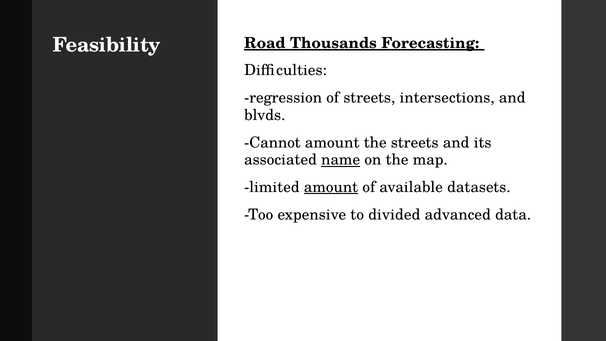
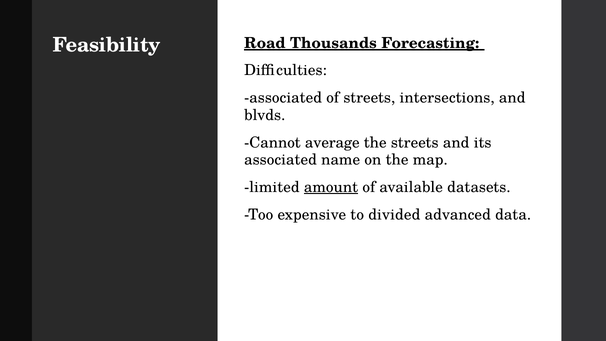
regression at (283, 98): regression -> associated
Cannot amount: amount -> average
name underline: present -> none
